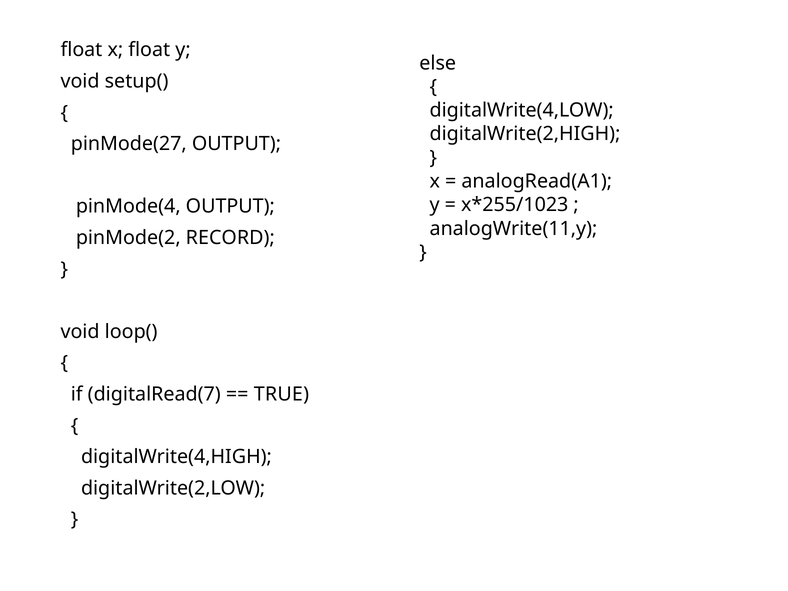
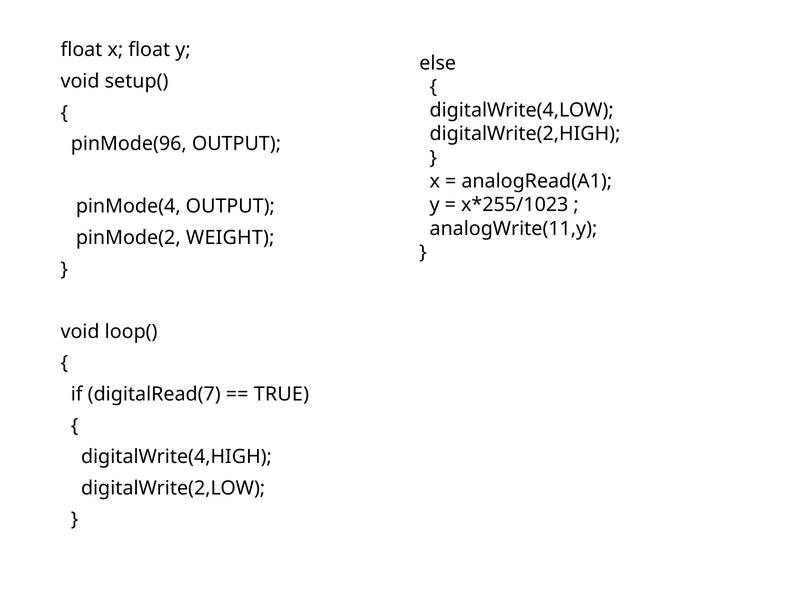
pinMode(27: pinMode(27 -> pinMode(96
RECORD: RECORD -> WEIGHT
